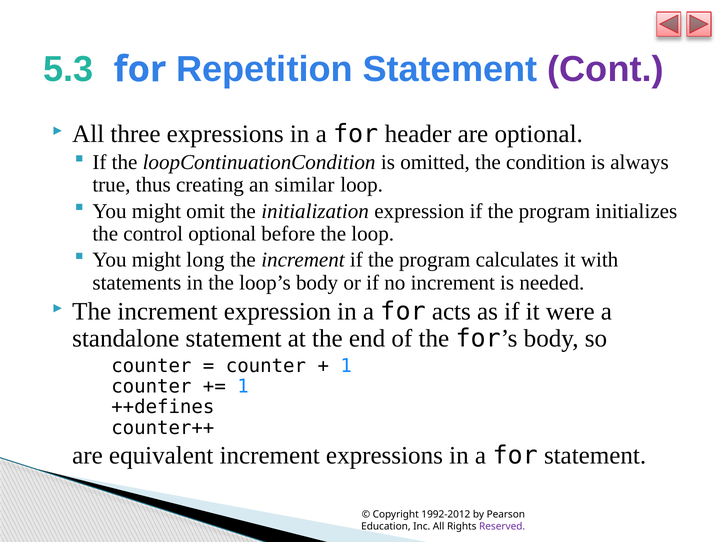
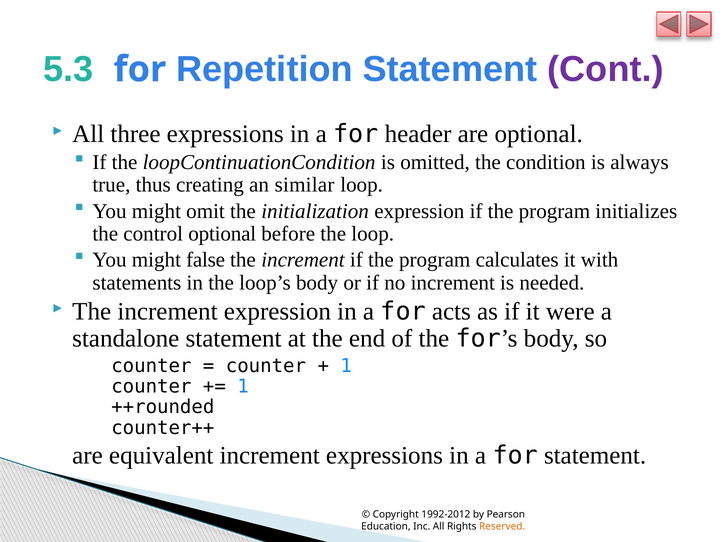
long: long -> false
++defines: ++defines -> ++rounded
Reserved colour: purple -> orange
